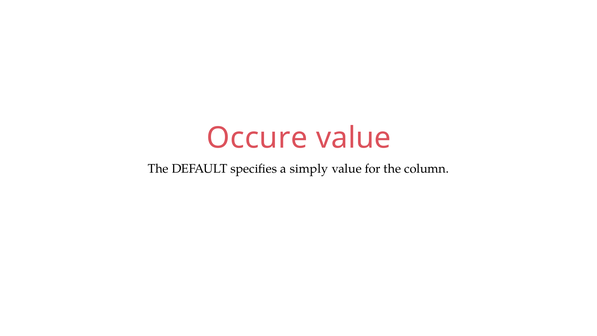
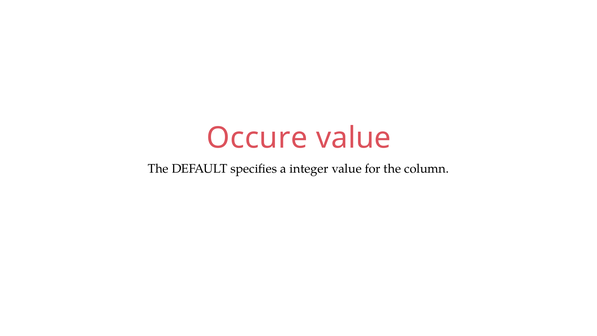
simply: simply -> integer
